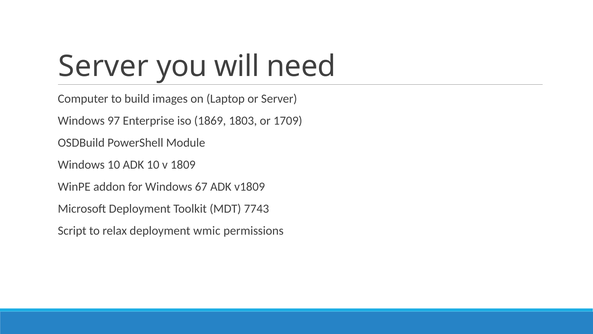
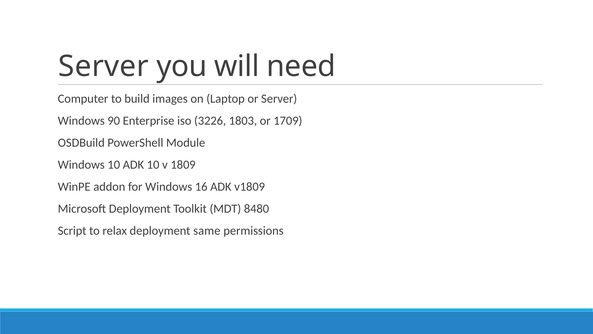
97: 97 -> 90
1869: 1869 -> 3226
67: 67 -> 16
7743: 7743 -> 8480
wmic: wmic -> same
